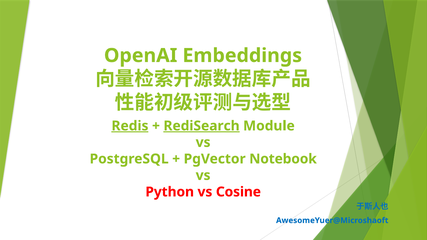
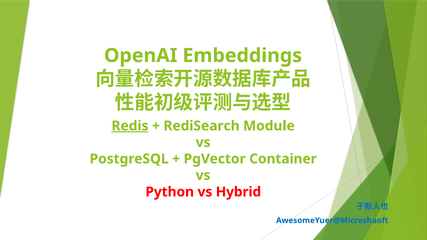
RediSearch underline: present -> none
Notebook: Notebook -> Container
Cosine: Cosine -> Hybrid
